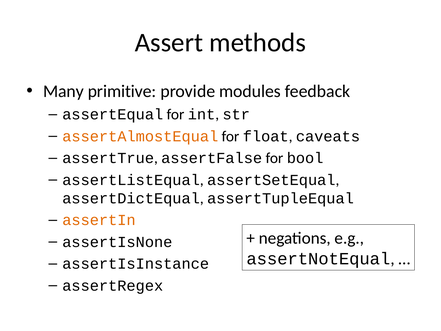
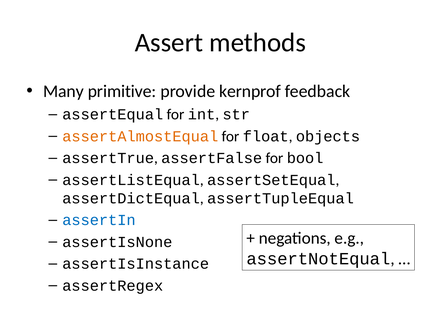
modules: modules -> kernprof
caveats: caveats -> objects
assertIn colour: orange -> blue
